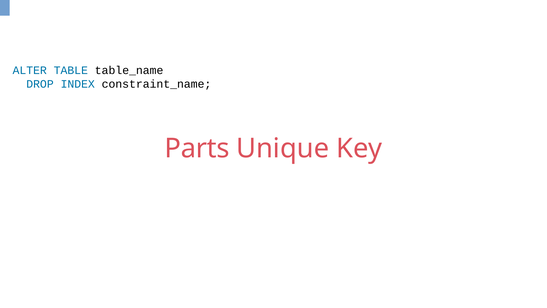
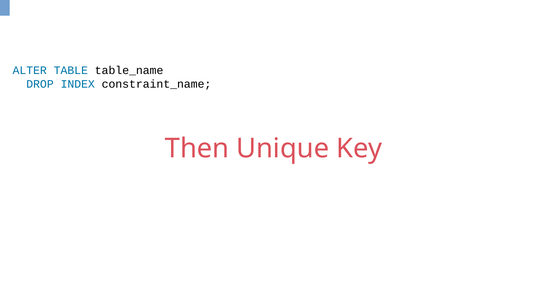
Parts: Parts -> Then
